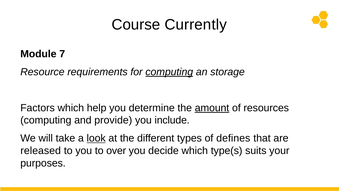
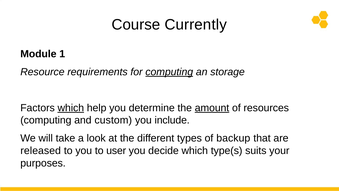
7: 7 -> 1
which at (71, 108) underline: none -> present
provide: provide -> custom
look underline: present -> none
defines: defines -> backup
over: over -> user
